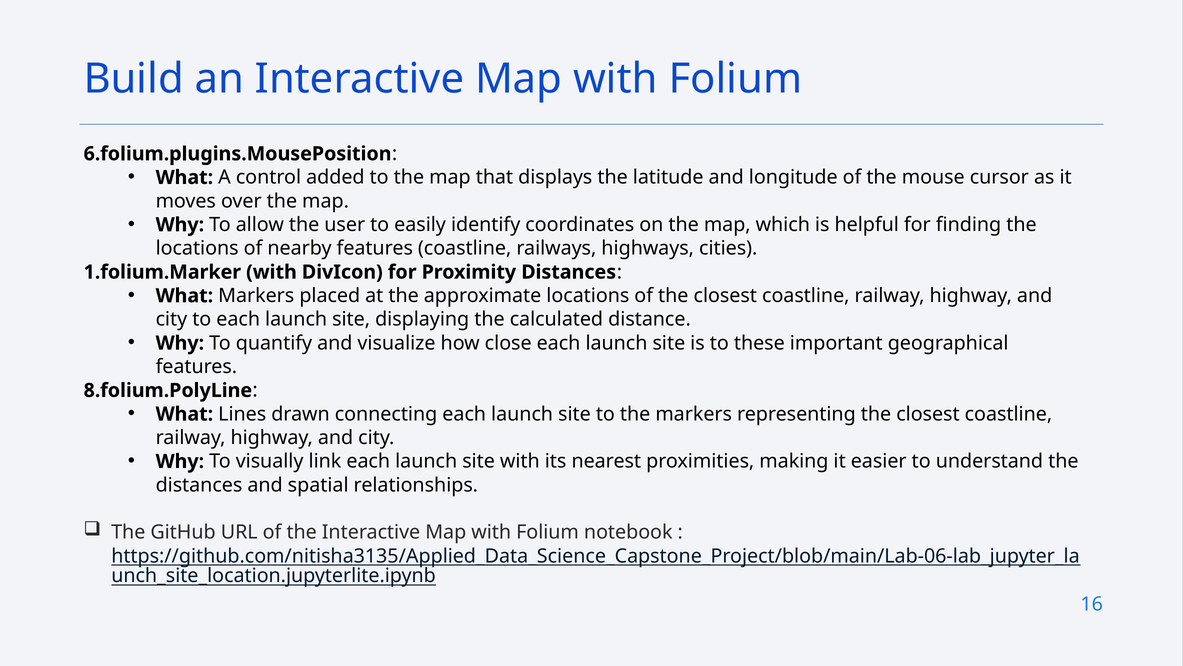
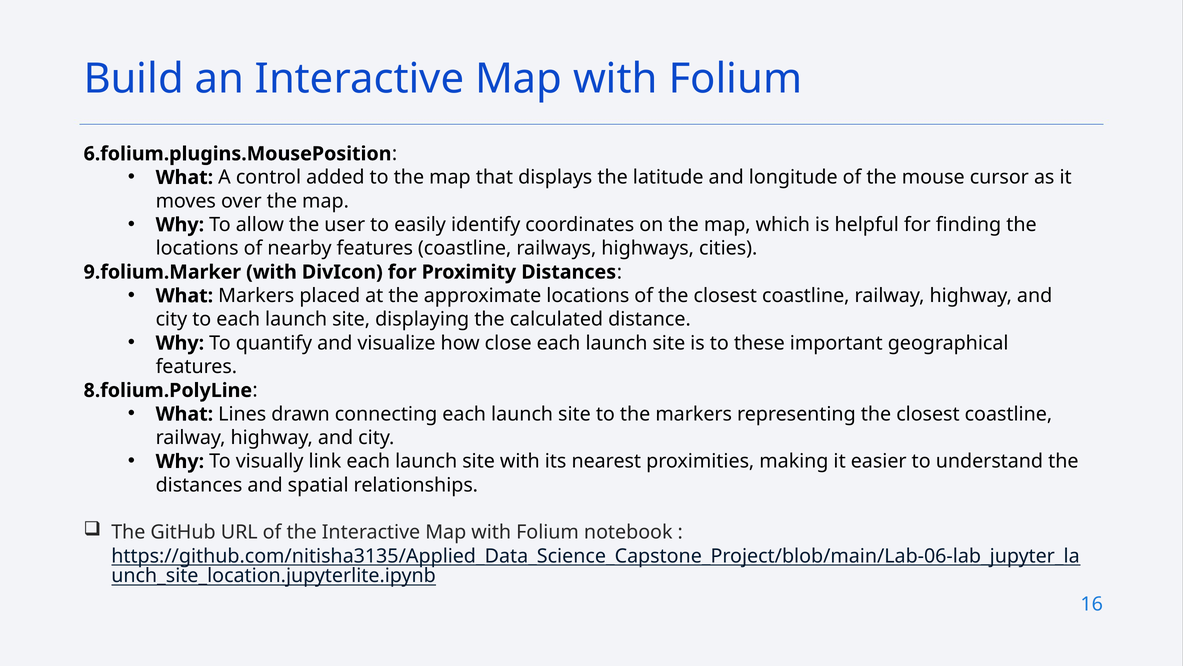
1.folium.Marker: 1.folium.Marker -> 9.folium.Marker
